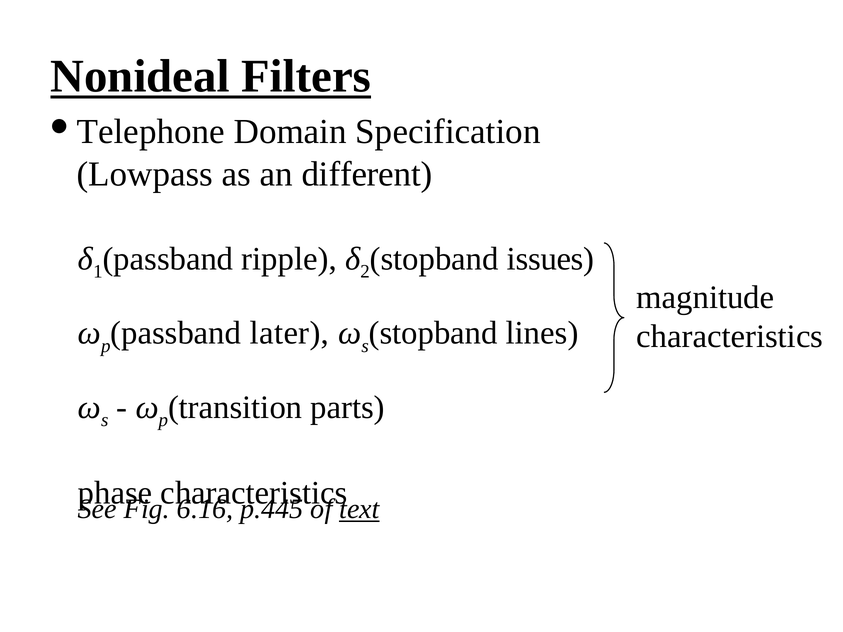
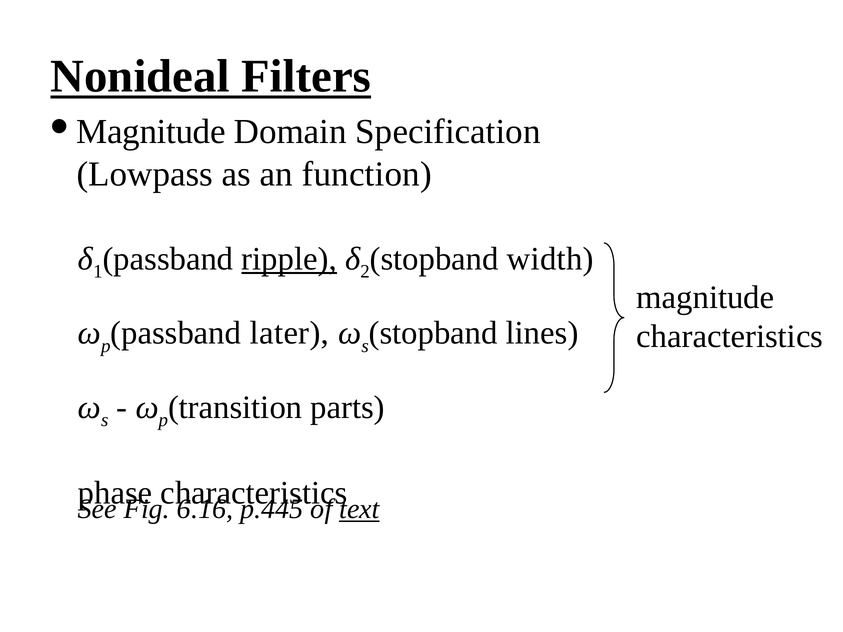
Telephone at (151, 132): Telephone -> Magnitude
different: different -> function
ripple underline: none -> present
issues: issues -> width
